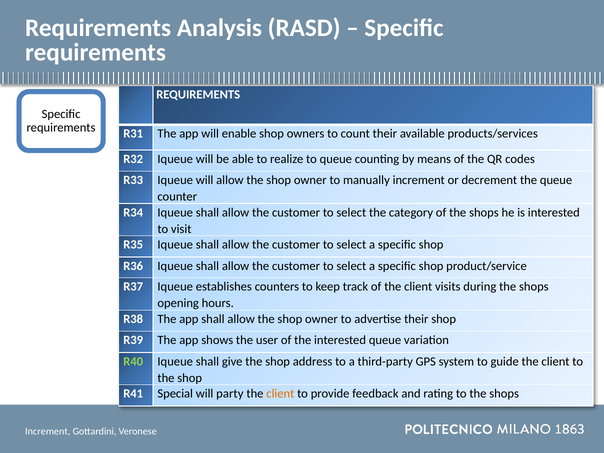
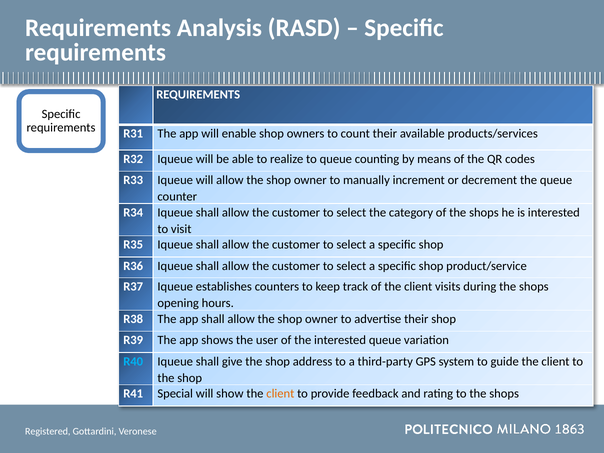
R40 colour: light green -> light blue
party: party -> show
Increment at (48, 432): Increment -> Registered
